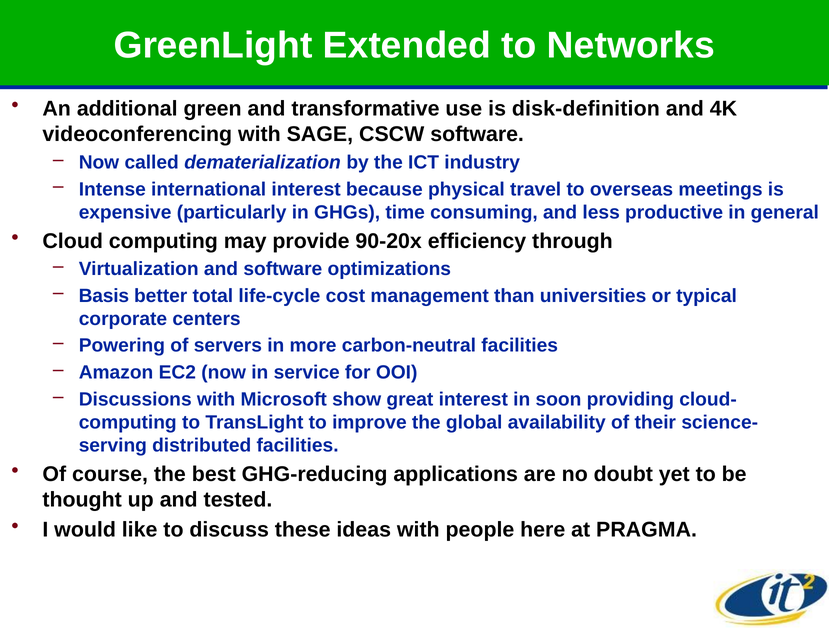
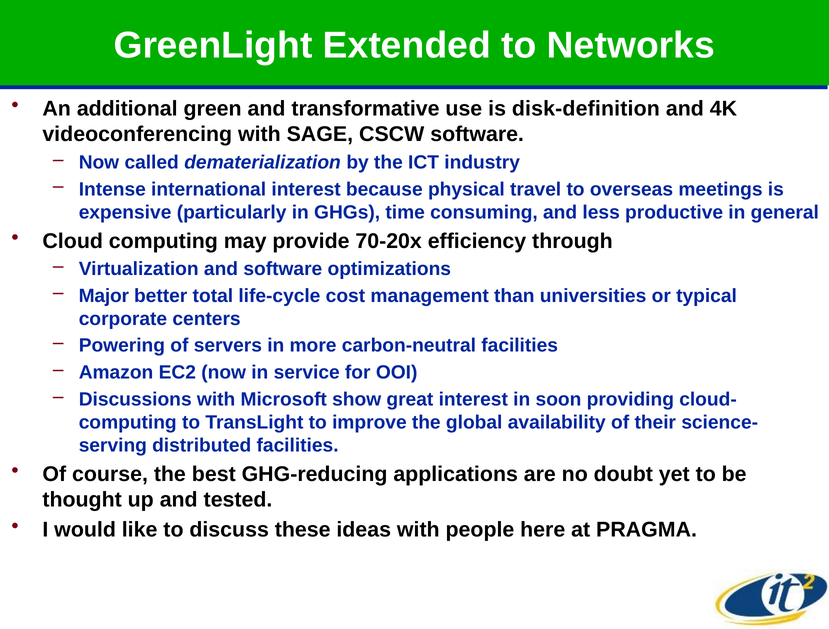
90-20x: 90-20x -> 70-20x
Basis: Basis -> Major
